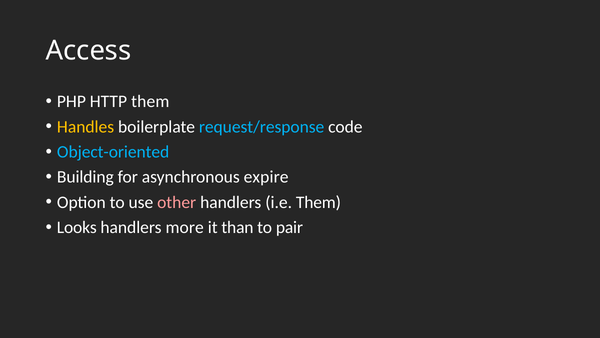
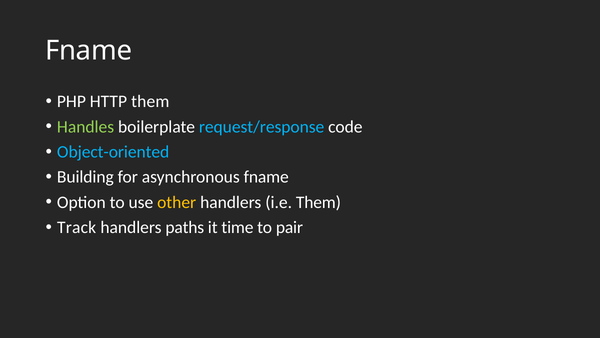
Access at (89, 50): Access -> Fname
Handles colour: yellow -> light green
asynchronous expire: expire -> fname
other colour: pink -> yellow
Looks: Looks -> Track
more: more -> paths
than: than -> time
